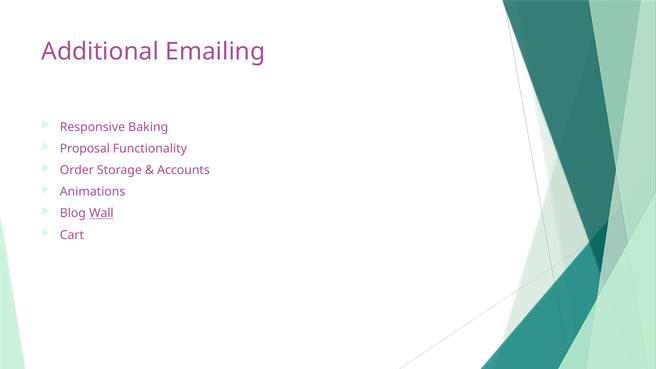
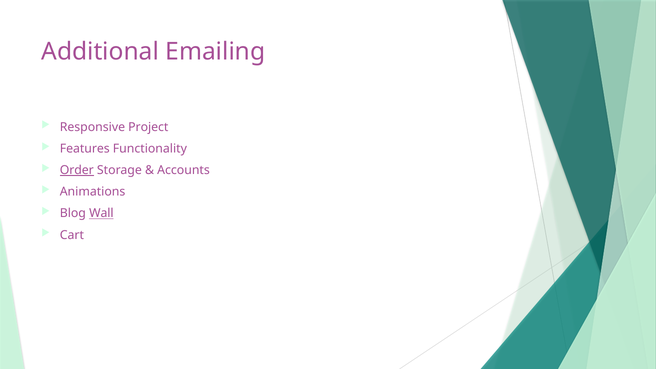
Baking: Baking -> Project
Proposal: Proposal -> Features
Order underline: none -> present
